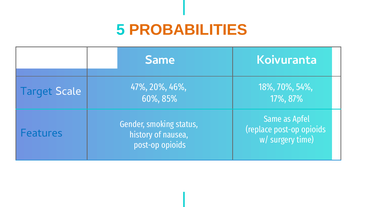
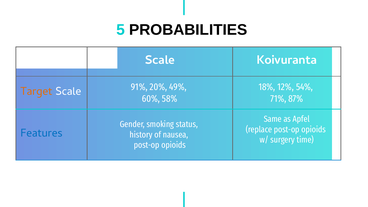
PROBABILITIES colour: orange -> black
Same at (160, 60): Same -> Scale
47%: 47% -> 91%
46%: 46% -> 49%
70%: 70% -> 12%
Target colour: blue -> orange
85%: 85% -> 58%
17%: 17% -> 71%
